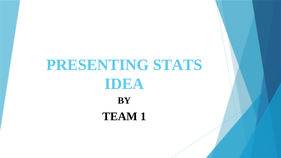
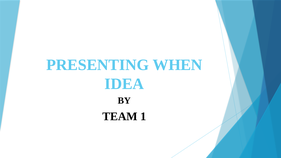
STATS: STATS -> WHEN
